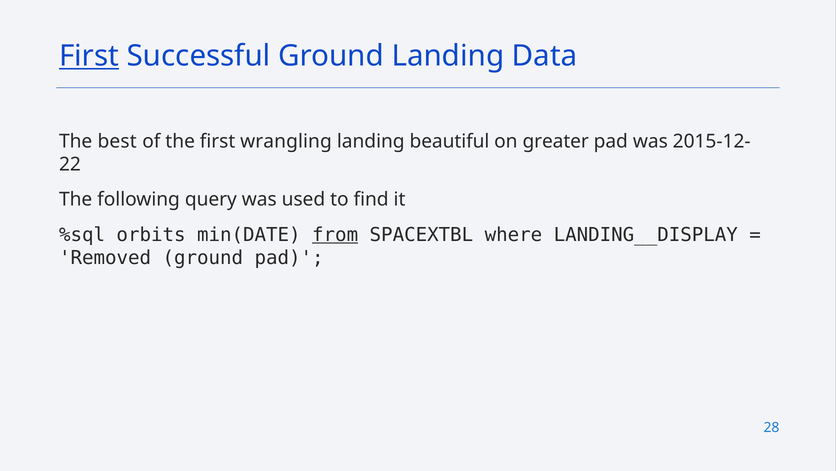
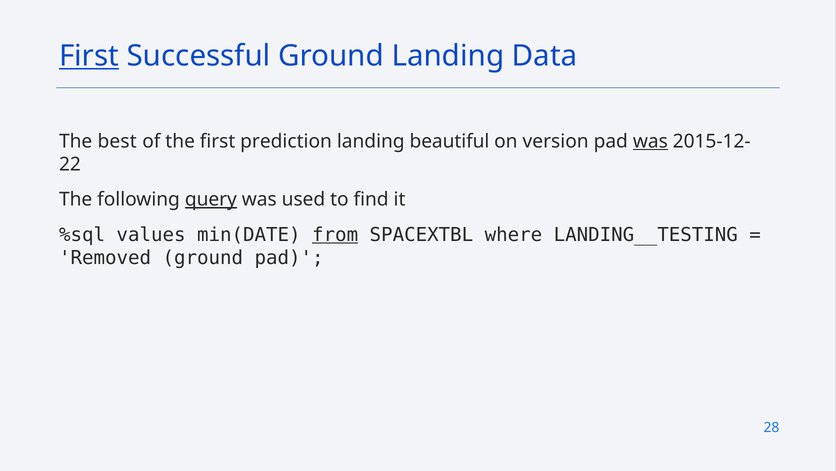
wrangling: wrangling -> prediction
greater: greater -> version
was at (650, 141) underline: none -> present
query underline: none -> present
orbits: orbits -> values
LANDING__DISPLAY: LANDING__DISPLAY -> LANDING__TESTING
